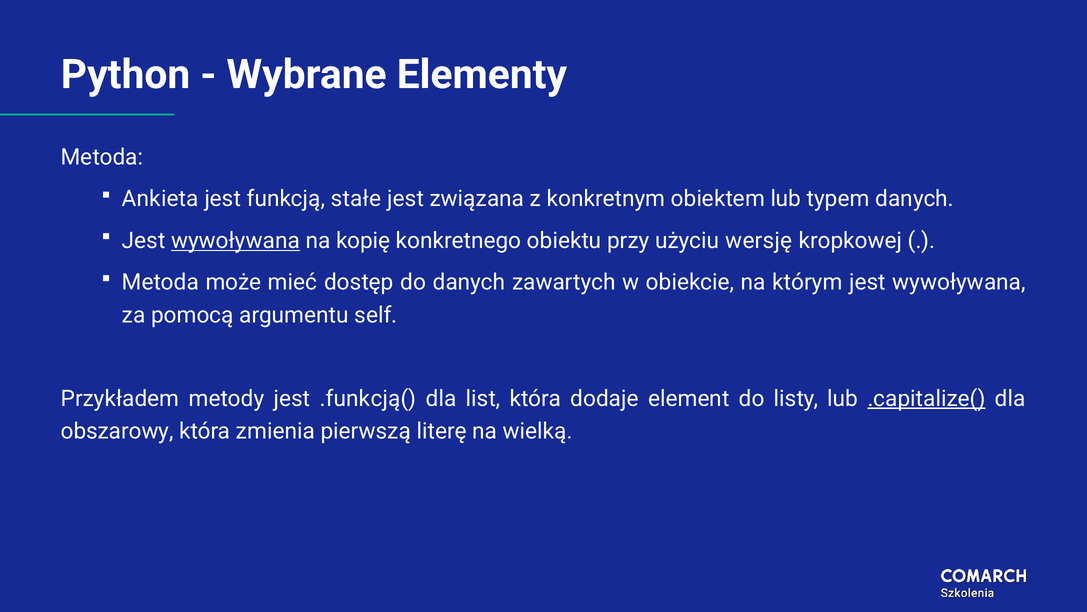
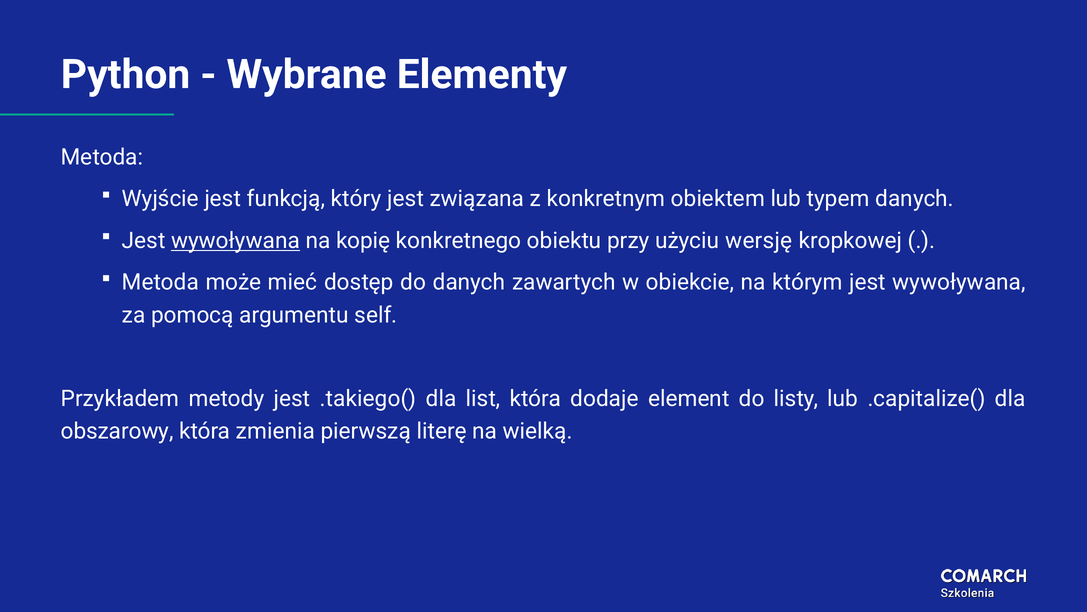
Ankieta: Ankieta -> Wyjście
stałe: stałe -> który
.funkcją(: .funkcją( -> .takiego(
.capitalize( underline: present -> none
